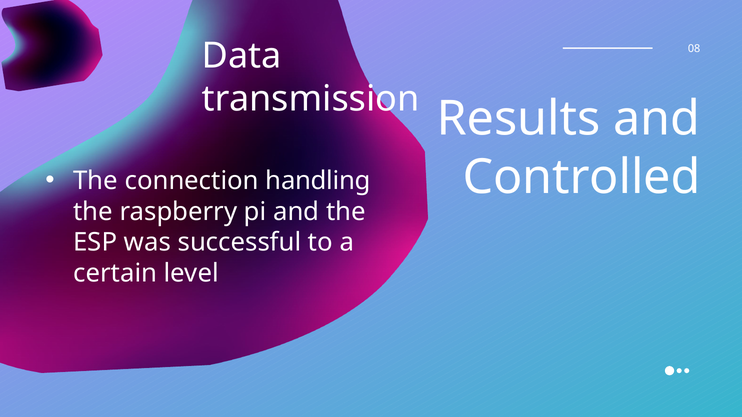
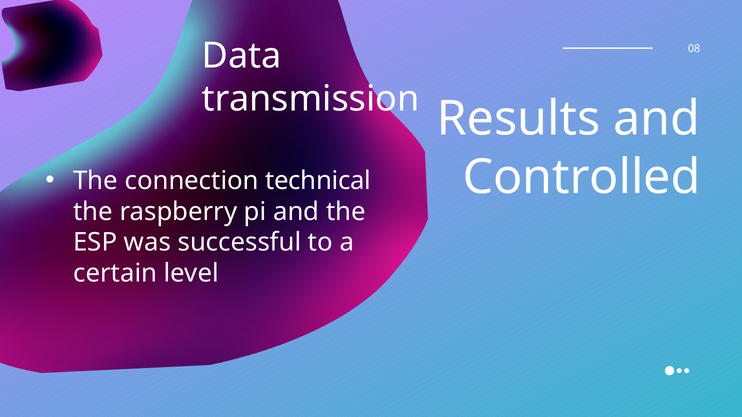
handling: handling -> technical
